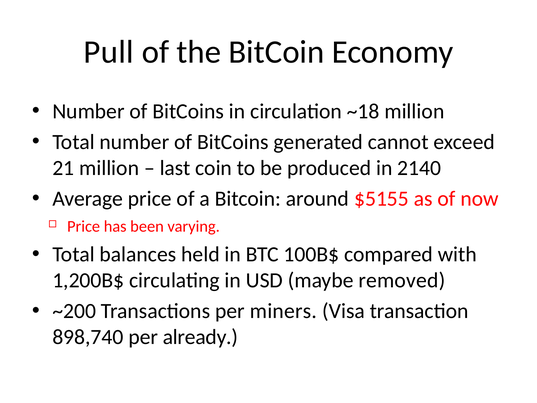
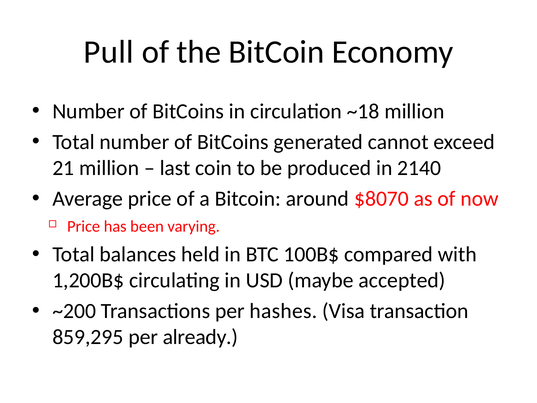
$5155: $5155 -> $8070
removed: removed -> accepted
miners: miners -> hashes
898,740: 898,740 -> 859,295
